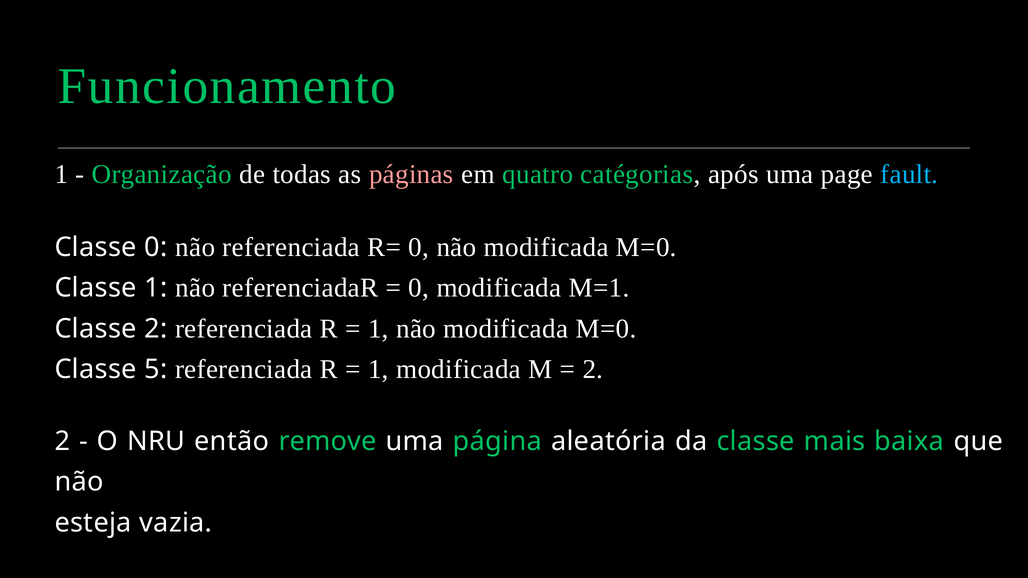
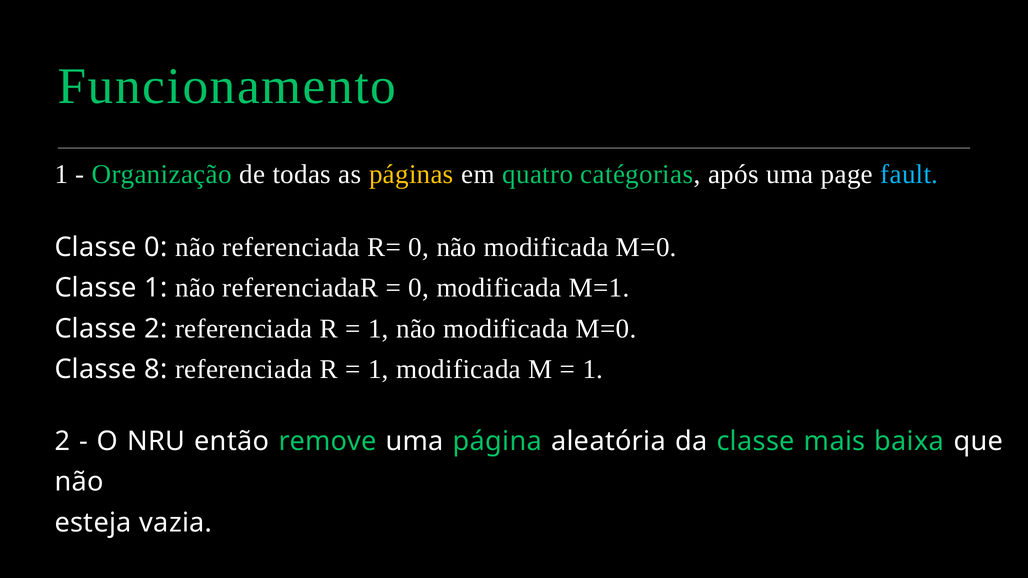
páginas colour: pink -> yellow
5: 5 -> 8
2 at (593, 369): 2 -> 1
